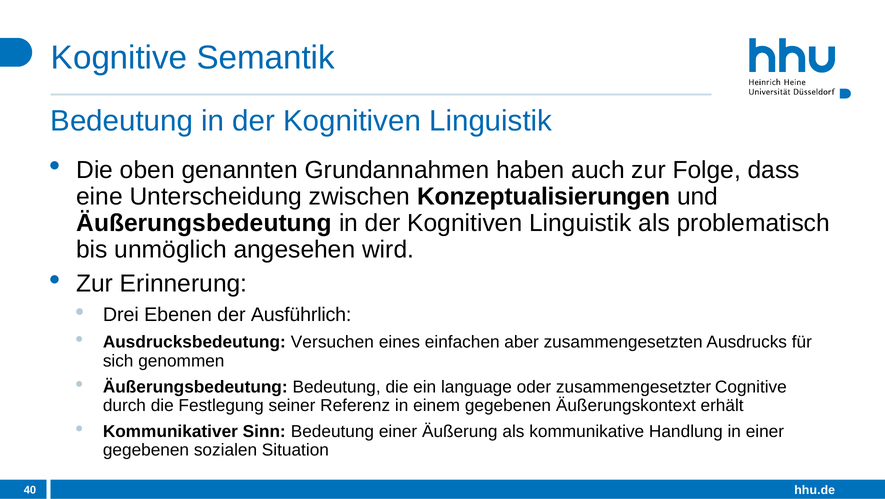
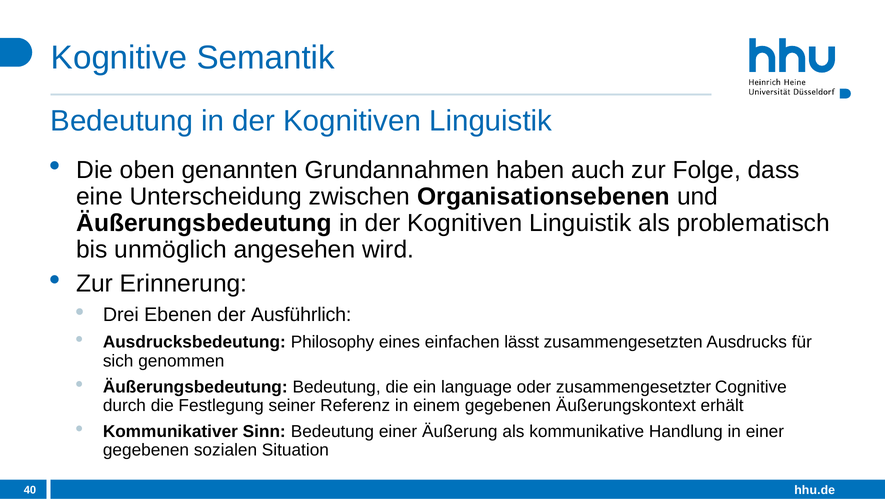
Konzeptualisierungen: Konzeptualisierungen -> Organisationsebenen
Versuchen: Versuchen -> Philosophy
aber: aber -> lässt
